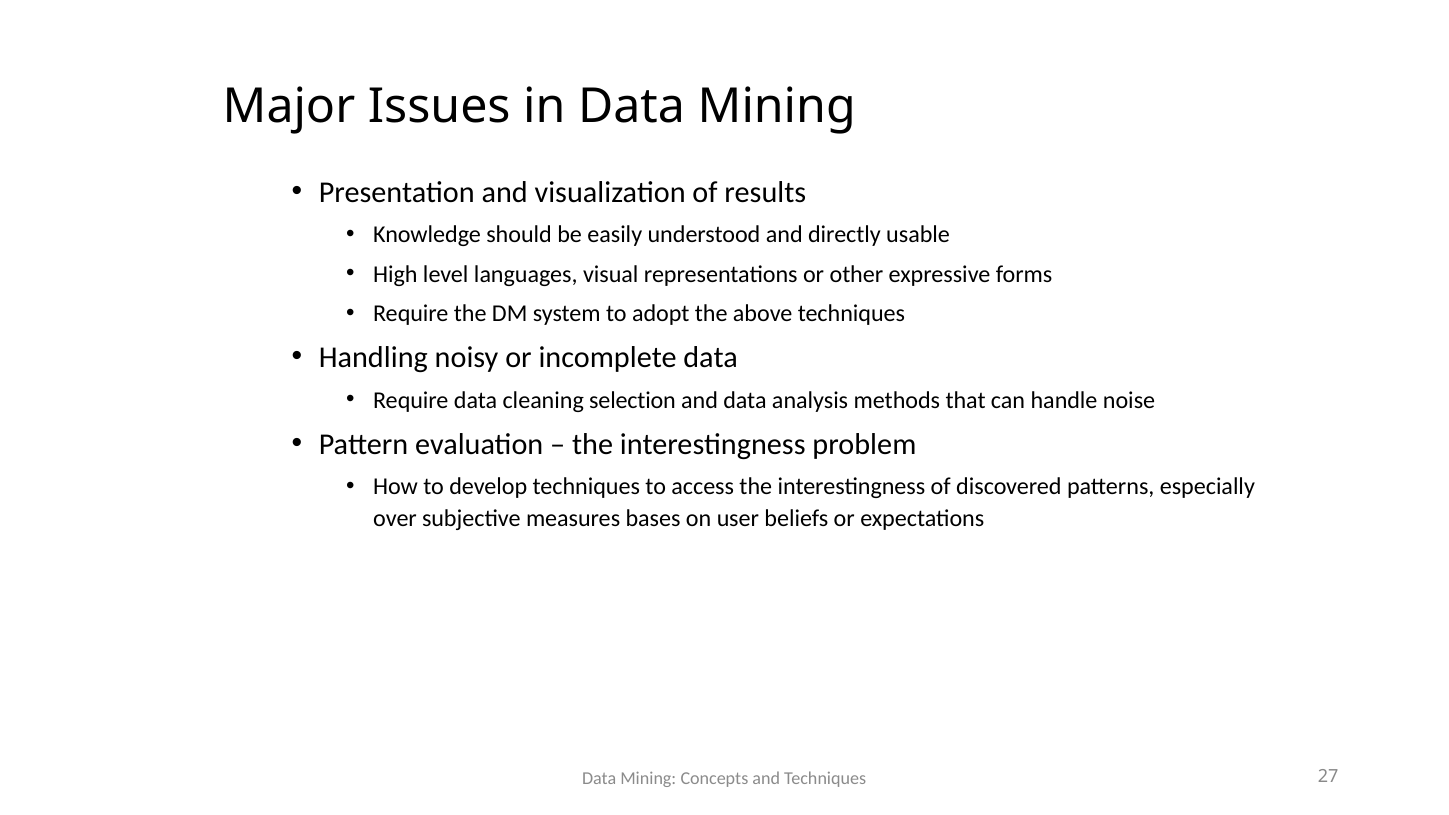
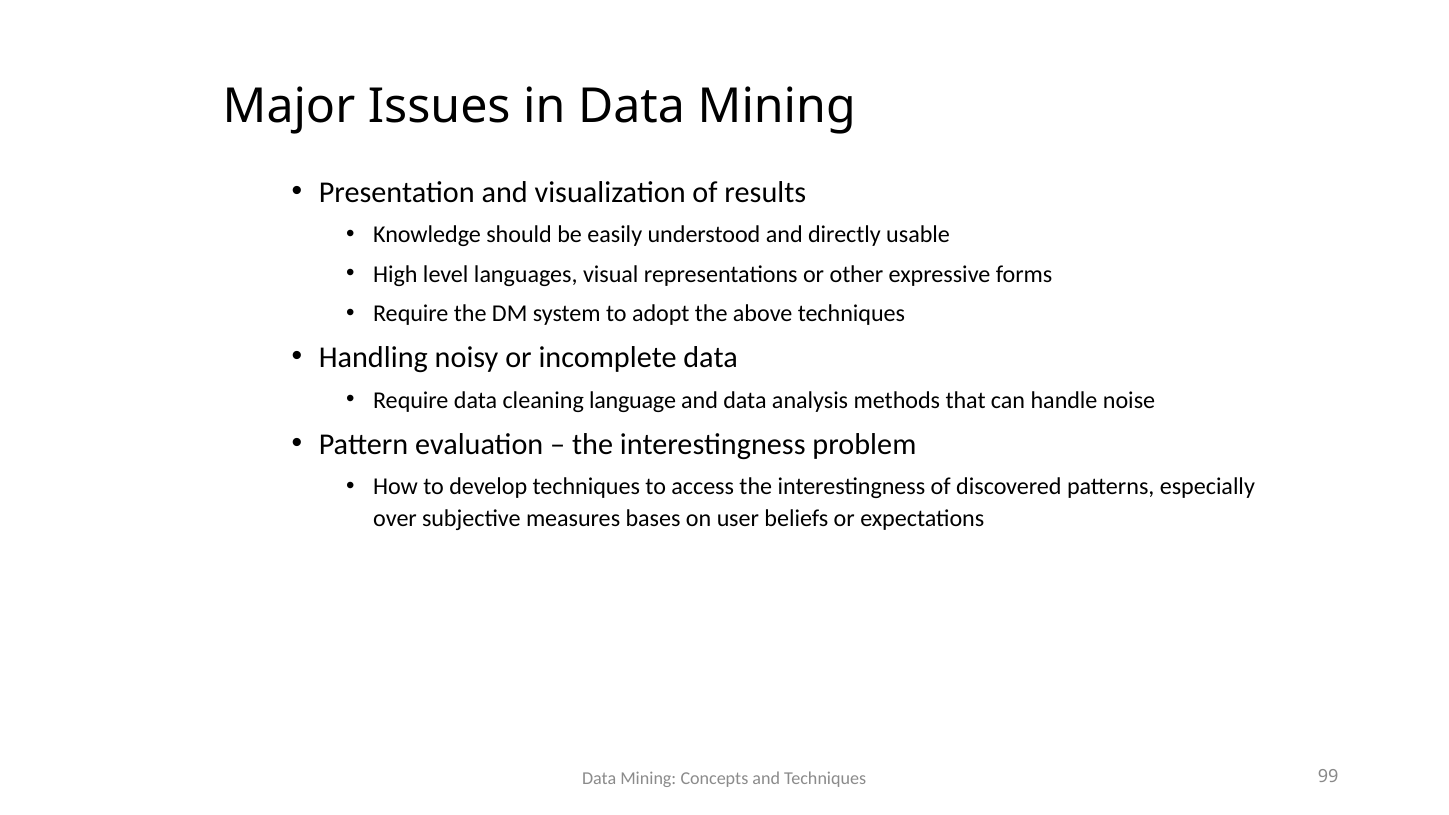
selection: selection -> language
27: 27 -> 99
